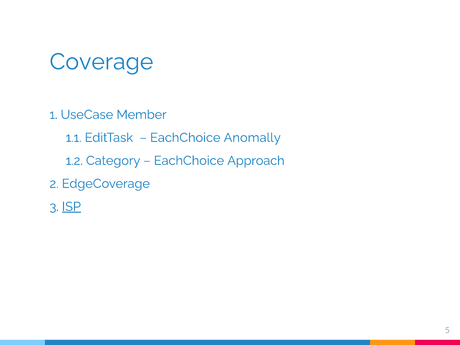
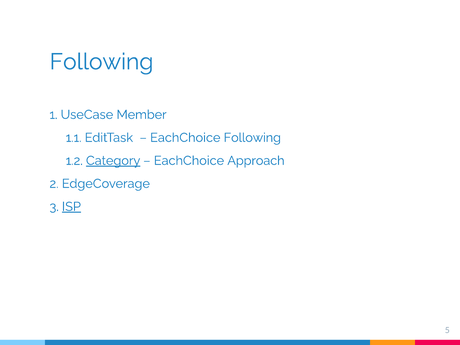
Coverage at (101, 62): Coverage -> Following
EachChoice Anomally: Anomally -> Following
Category underline: none -> present
